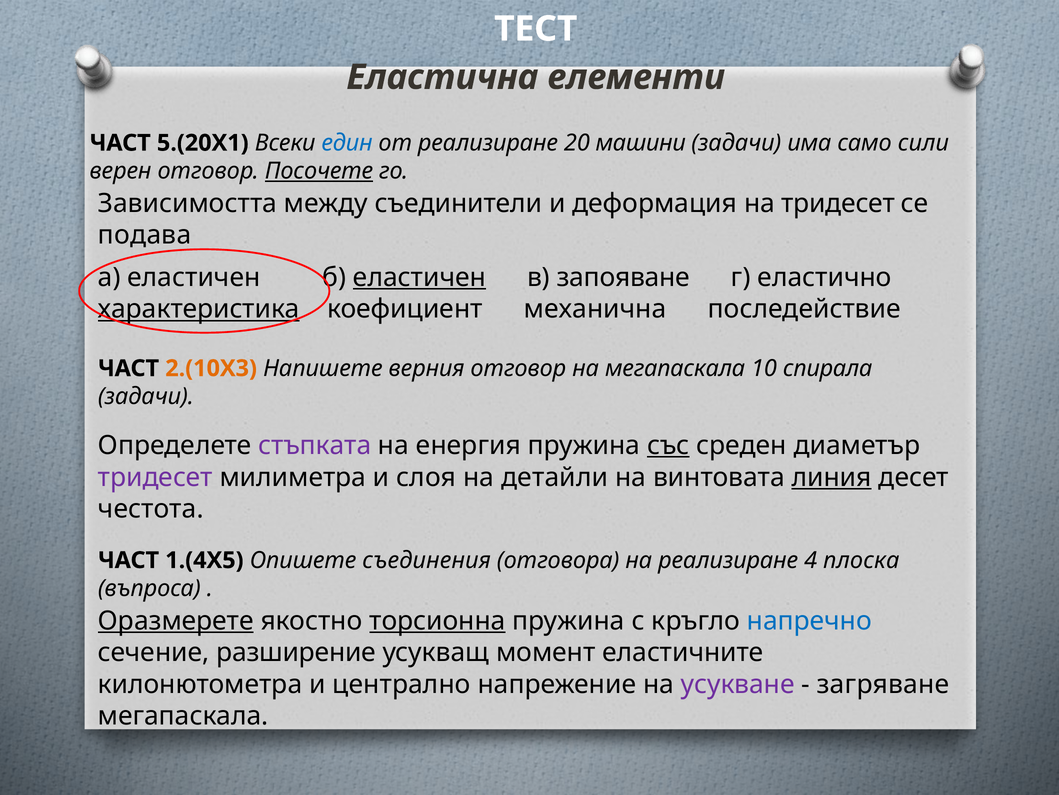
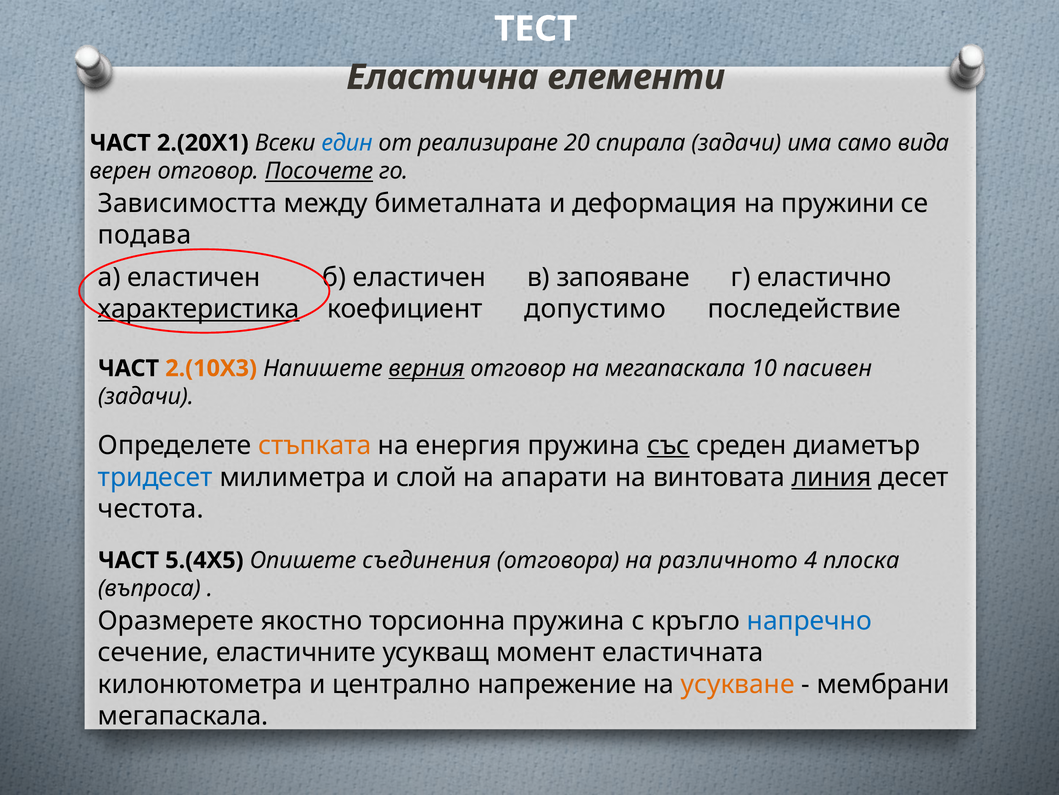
5.(20Х1: 5.(20Х1 -> 2.(20Х1
машини: машини -> спирала
сили: сили -> вида
съединители: съединители -> биметалната
на тридесет: тридесет -> пружини
еластичен at (419, 277) underline: present -> none
механична: механична -> допустимо
верния underline: none -> present
спирала: спирала -> пасивен
стъпката colour: purple -> orange
тридесет at (155, 477) colour: purple -> blue
слоя: слоя -> слой
детайли: детайли -> апарати
1.(4Х5: 1.(4Х5 -> 5.(4Х5
на реализиране: реализиране -> различното
Оразмерете underline: present -> none
торсионна underline: present -> none
разширение: разширение -> еластичните
еластичните: еластичните -> еластичната
усукване colour: purple -> orange
загряване: загряване -> мембрани
